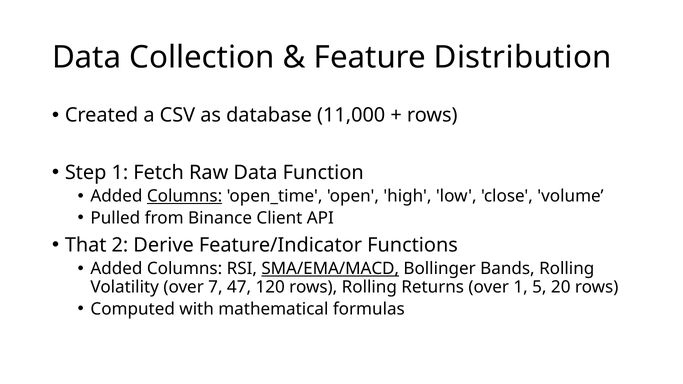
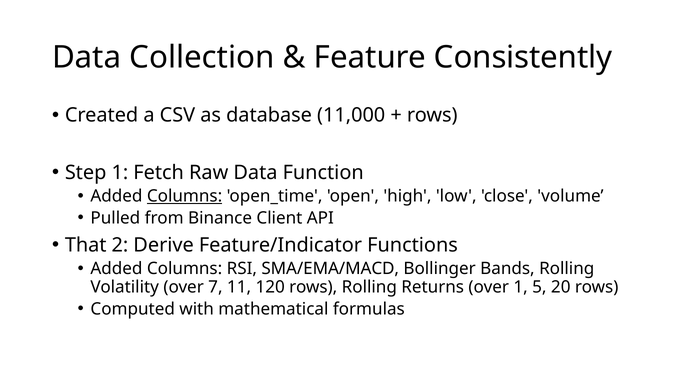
Distribution: Distribution -> Consistently
SMA/EMA/MACD underline: present -> none
47: 47 -> 11
